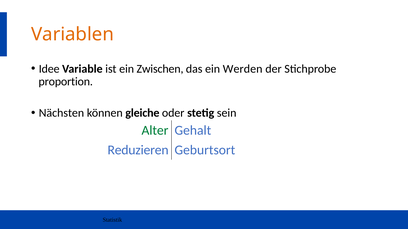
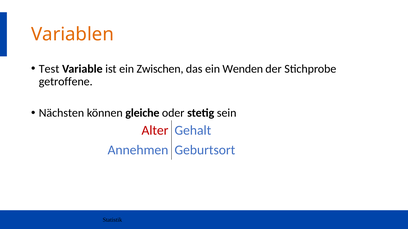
Idee: Idee -> Test
Werden: Werden -> Wenden
proportion: proportion -> getroffene
Alter colour: green -> red
Reduzieren: Reduzieren -> Annehmen
